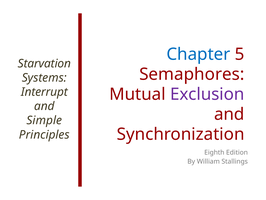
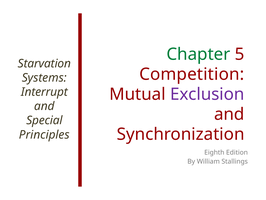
Chapter colour: blue -> green
Semaphores: Semaphores -> Competition
Simple: Simple -> Special
